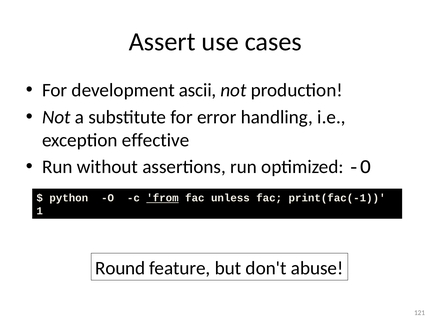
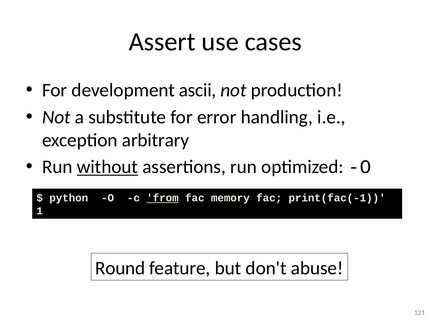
effective: effective -> arbitrary
without underline: none -> present
unless: unless -> memory
